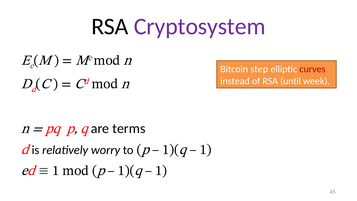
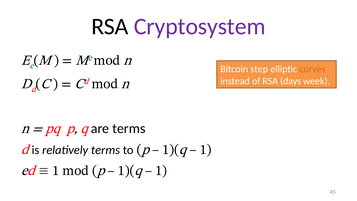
curves colour: red -> orange
until: until -> days
worry at (106, 150): worry -> terms
